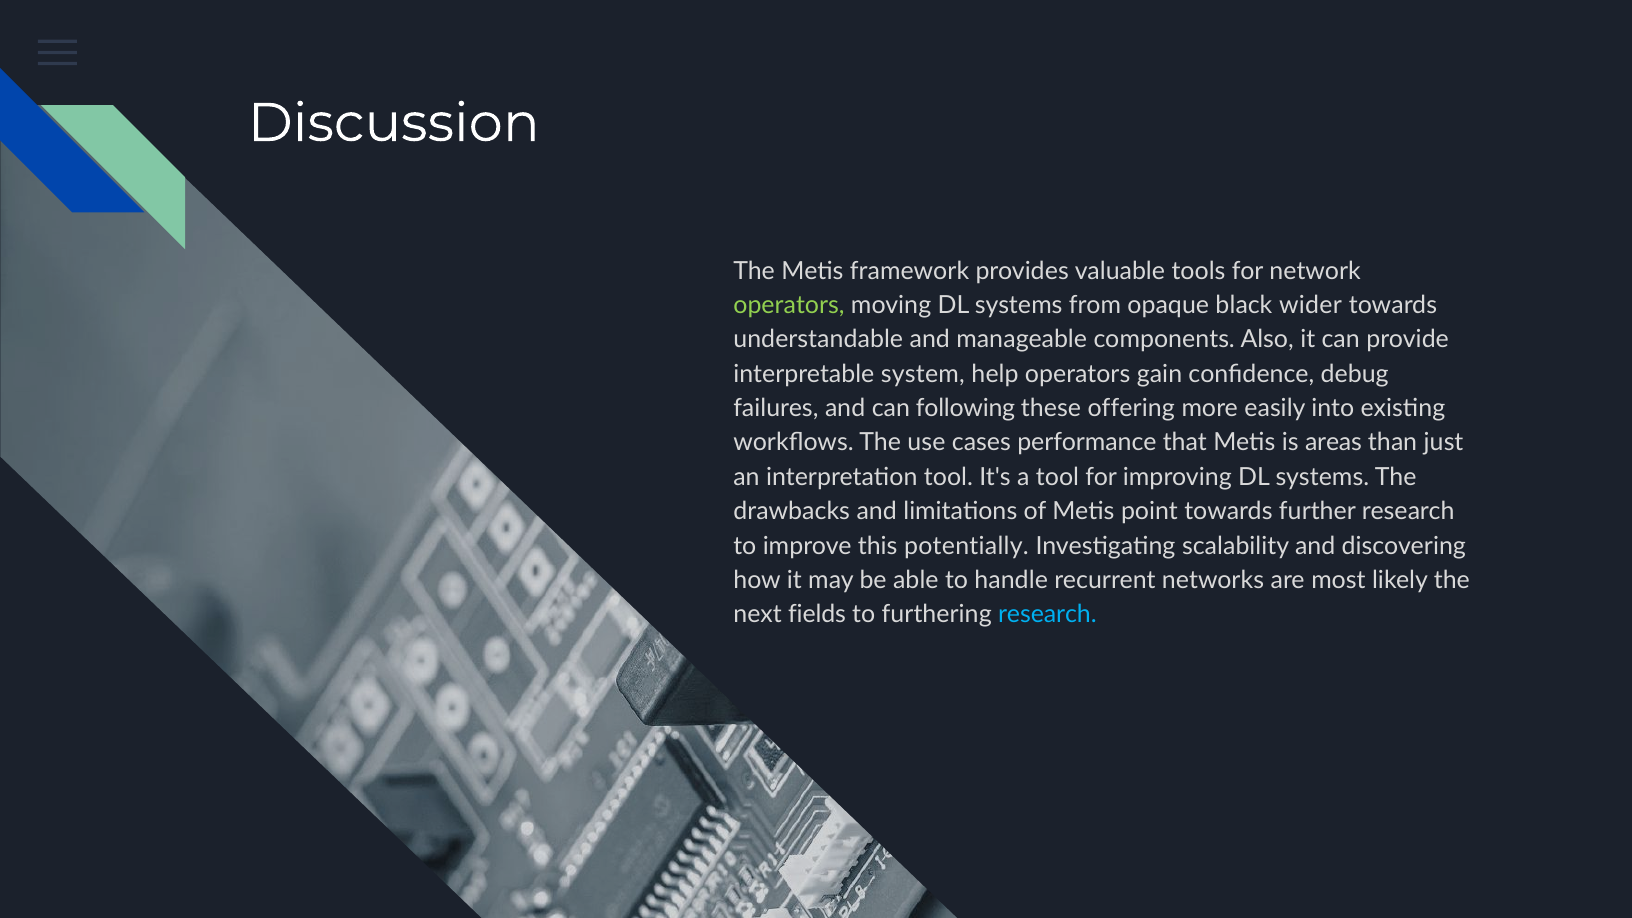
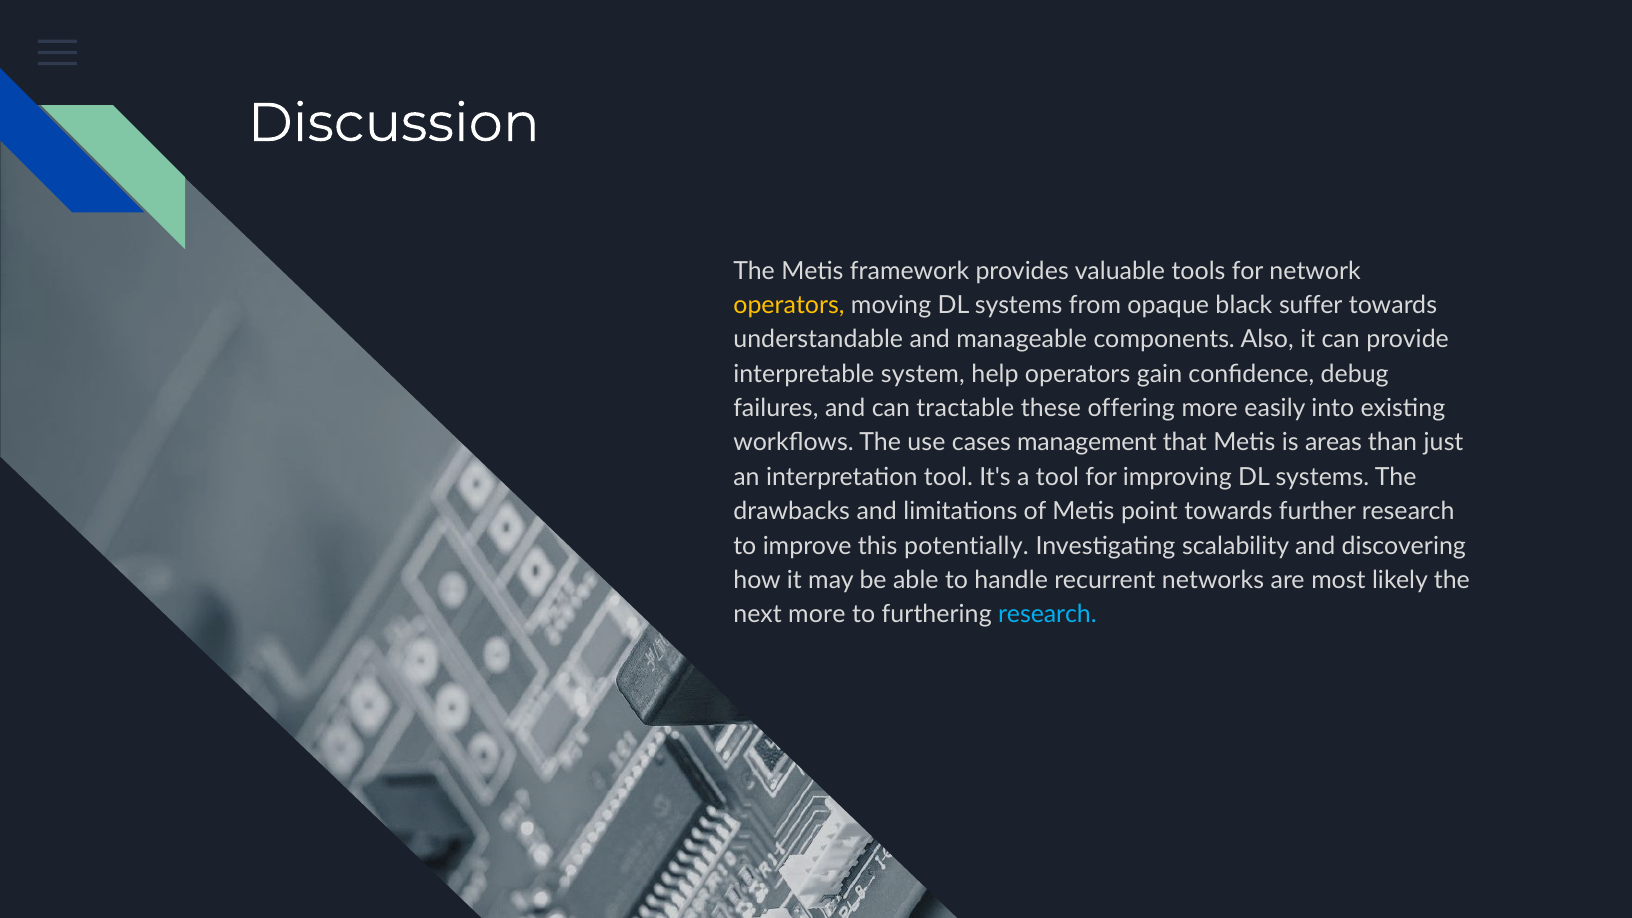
operators at (789, 305) colour: light green -> yellow
wider: wider -> suffer
following: following -> tractable
performance: performance -> management
next fields: fields -> more
